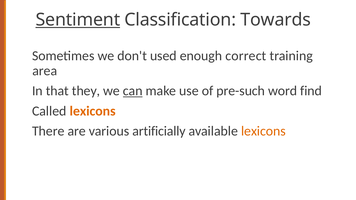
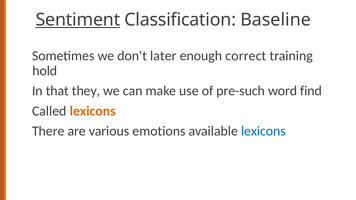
Towards: Towards -> Baseline
used: used -> later
area: area -> hold
can underline: present -> none
artificially: artificially -> emotions
lexicons at (263, 131) colour: orange -> blue
